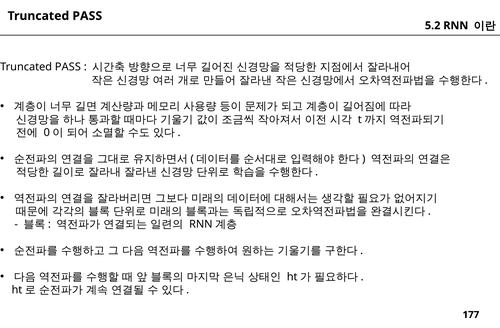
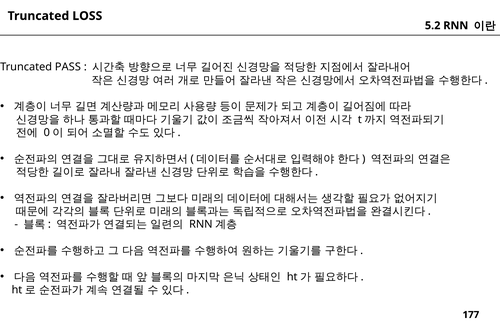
PASS at (87, 16): PASS -> LOSS
